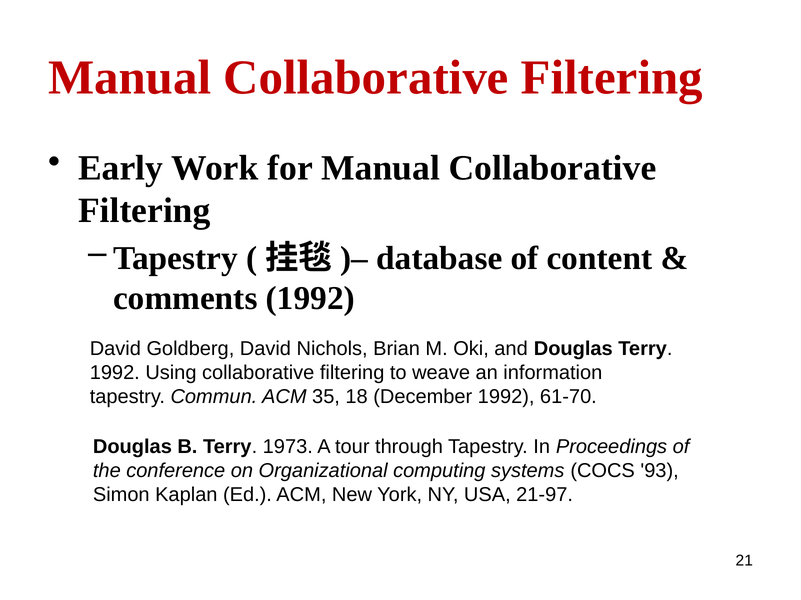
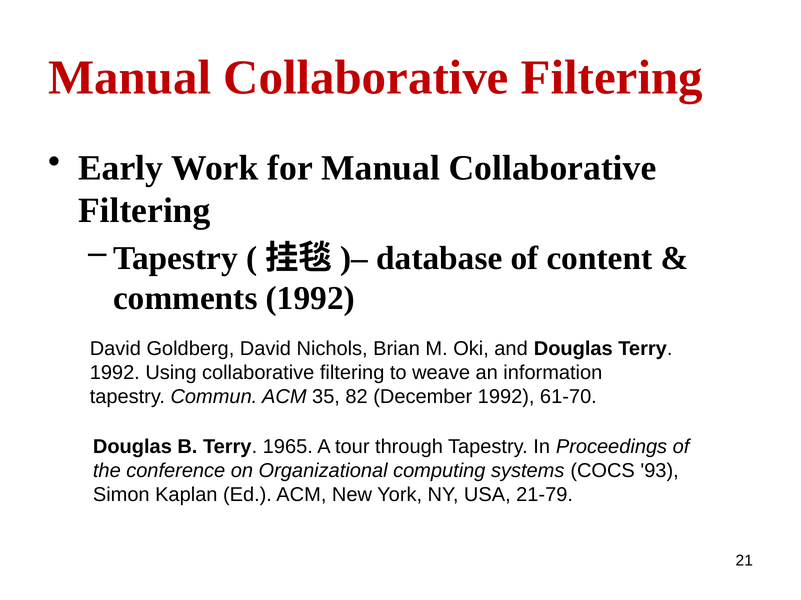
18: 18 -> 82
1973: 1973 -> 1965
21-97: 21-97 -> 21-79
